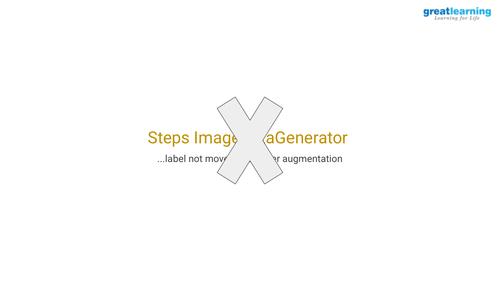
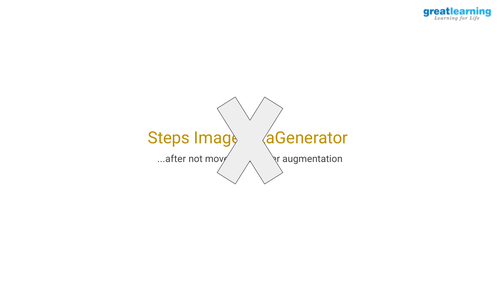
...label: ...label -> ...after
